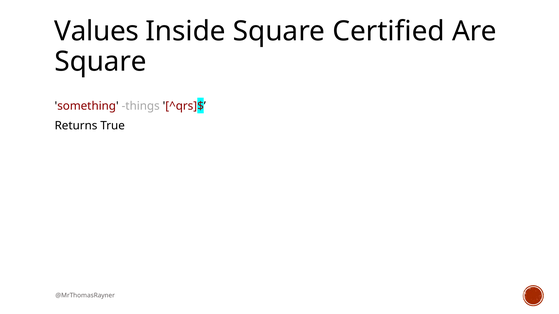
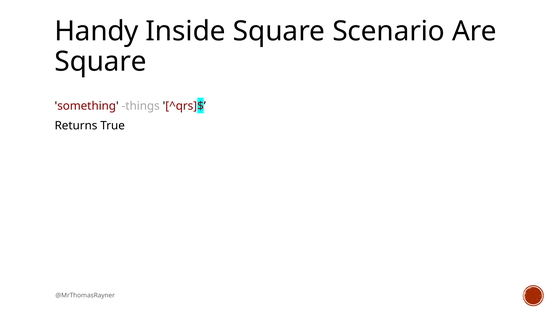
Values: Values -> Handy
Certified: Certified -> Scenario
